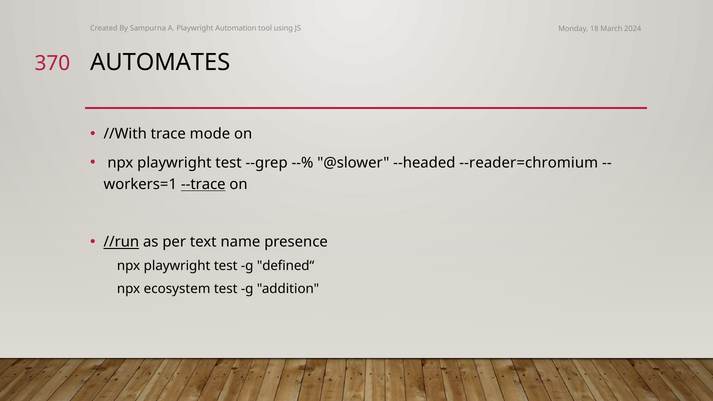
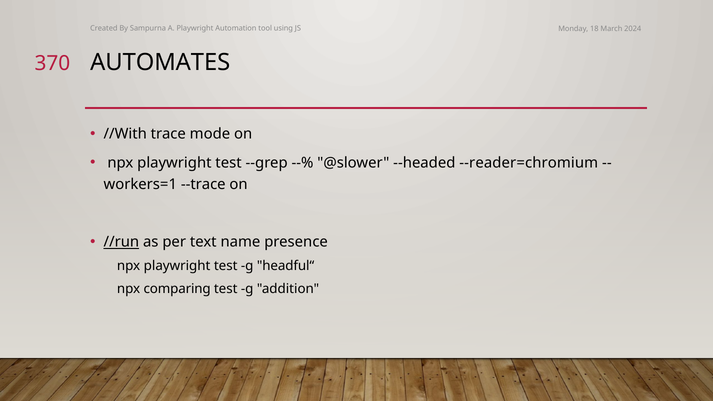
--trace underline: present -> none
defined“: defined“ -> headful“
ecosystem: ecosystem -> comparing
